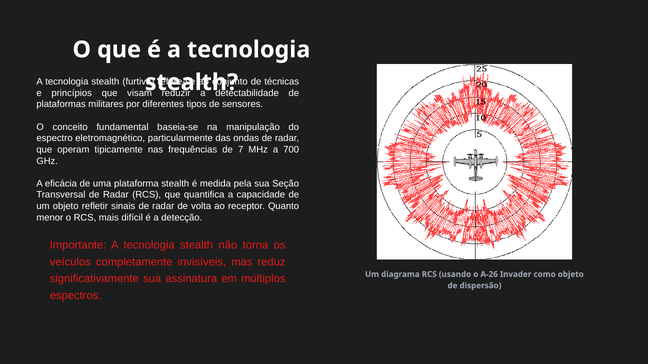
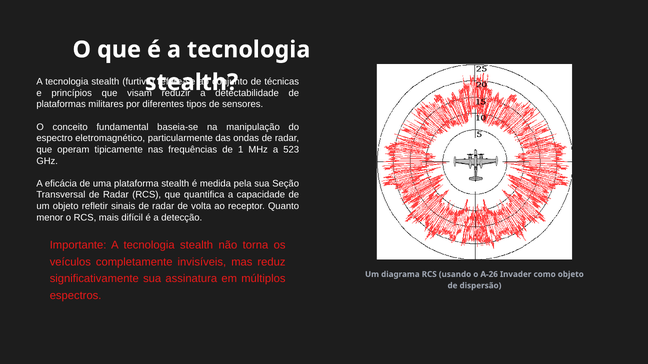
7: 7 -> 1
700: 700 -> 523
